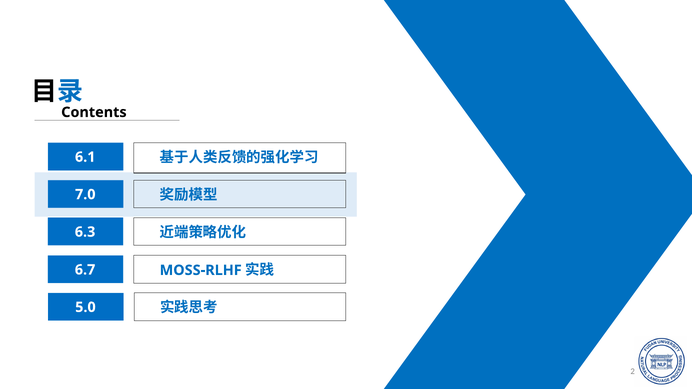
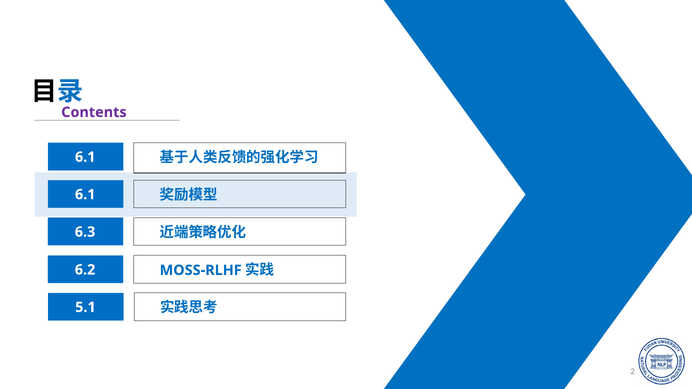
Contents colour: black -> purple
7.0 at (85, 195): 7.0 -> 6.1
6.7: 6.7 -> 6.2
5.0: 5.0 -> 5.1
